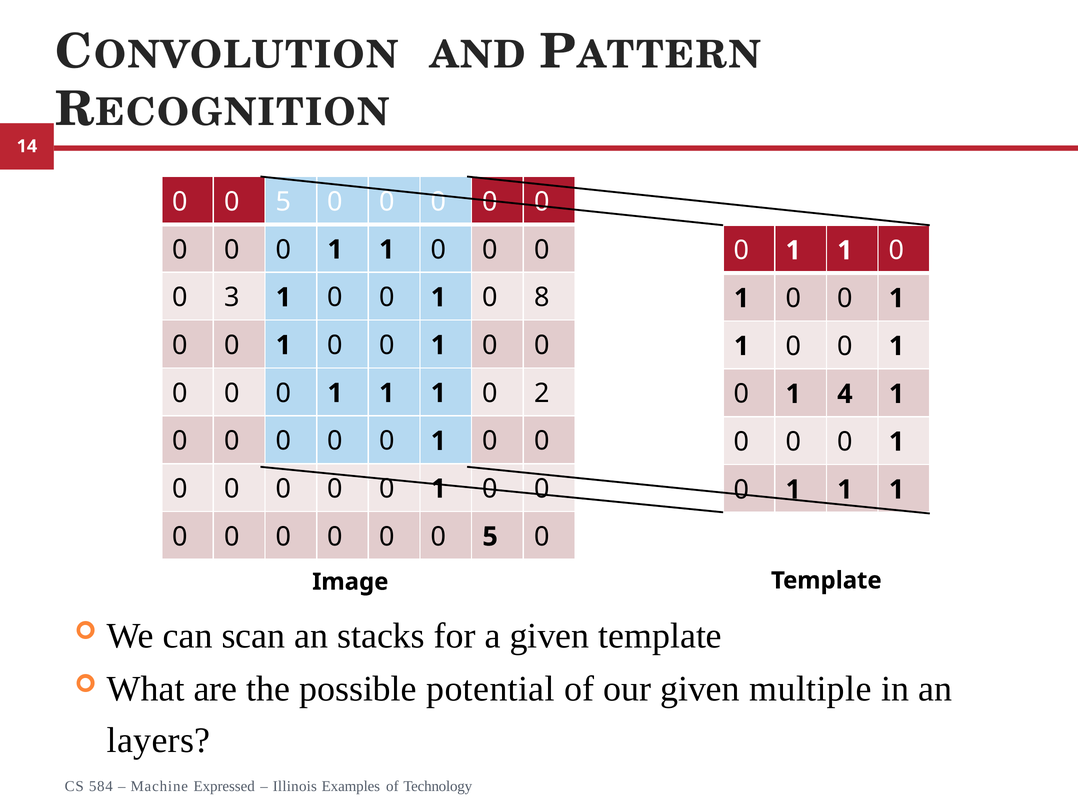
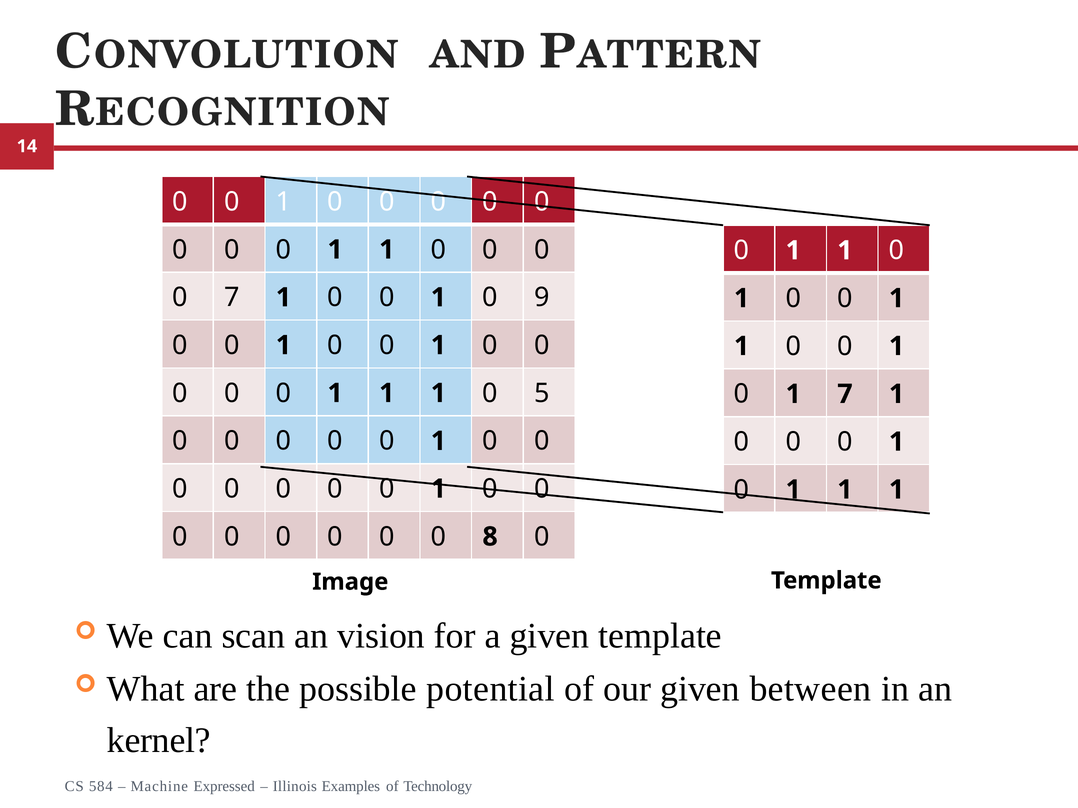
5 at (283, 202): 5 -> 1
0 3: 3 -> 7
8: 8 -> 9
2: 2 -> 5
1 4: 4 -> 7
0 0 0 5: 5 -> 8
stacks: stacks -> vision
multiple: multiple -> between
layers: layers -> kernel
